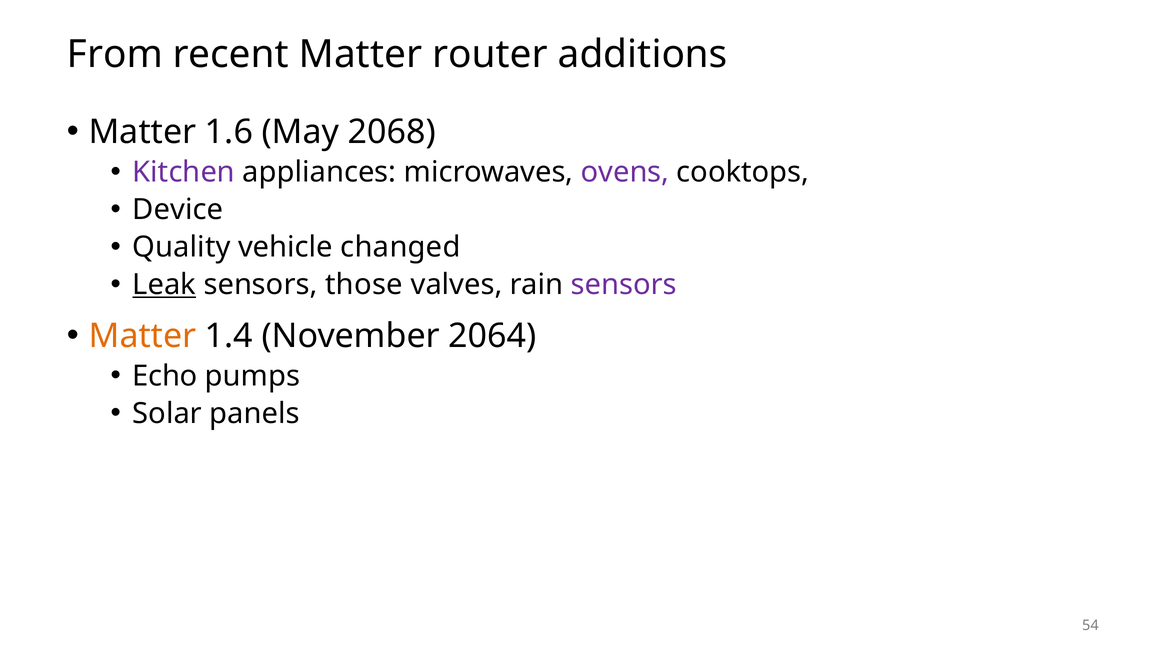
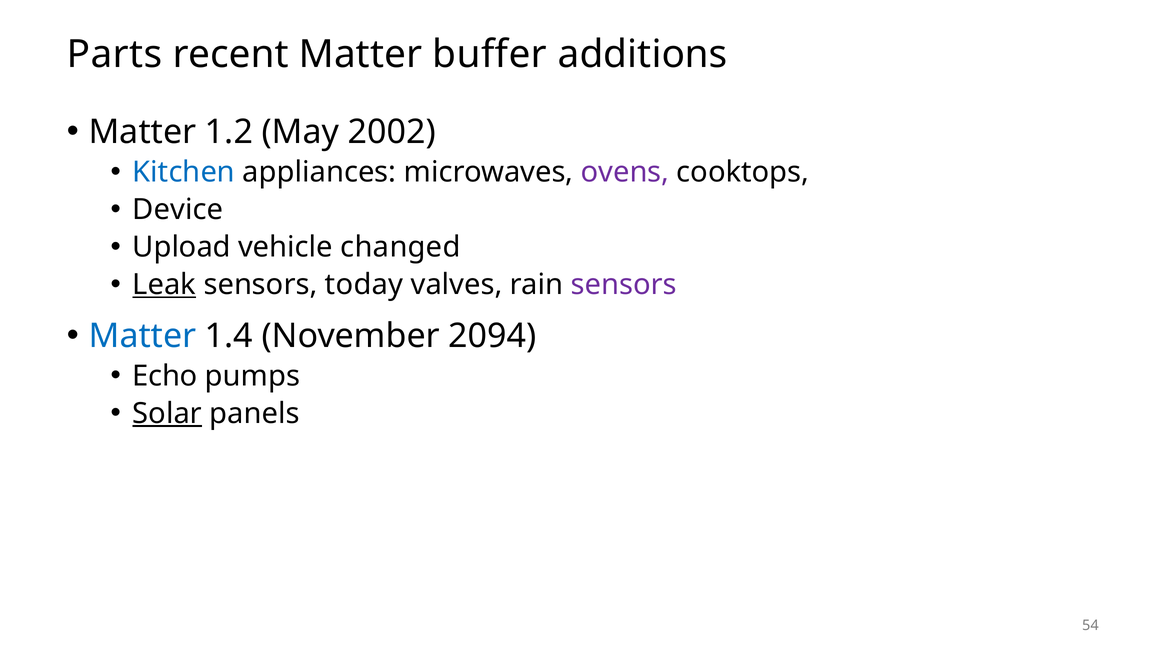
From: From -> Parts
router: router -> buffer
1.6: 1.6 -> 1.2
2068: 2068 -> 2002
Kitchen colour: purple -> blue
Quality: Quality -> Upload
those: those -> today
Matter at (142, 336) colour: orange -> blue
2064: 2064 -> 2094
Solar underline: none -> present
